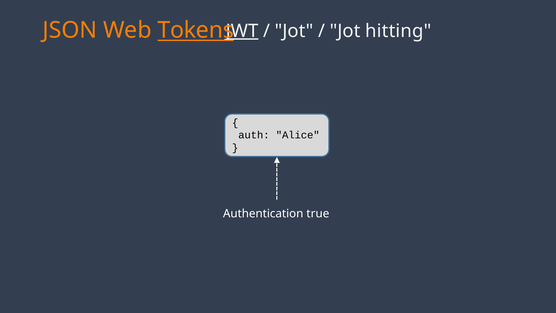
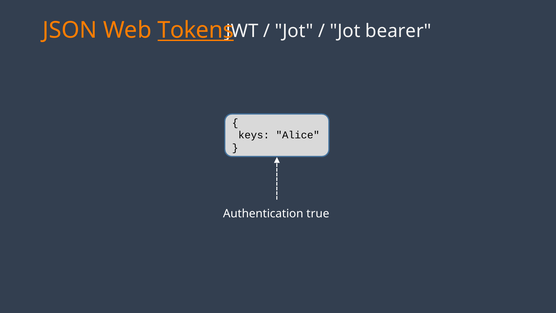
JWT underline: present -> none
hitting: hitting -> bearer
auth: auth -> keys
